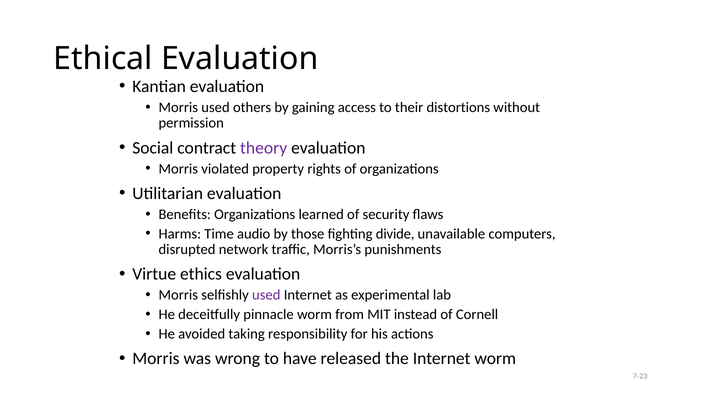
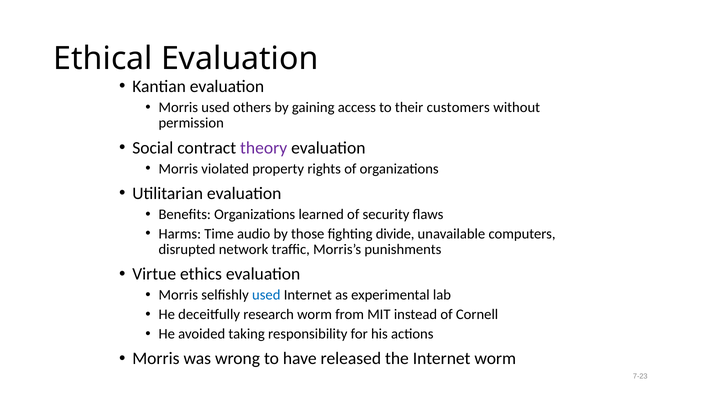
distortions: distortions -> customers
used at (266, 295) colour: purple -> blue
pinnacle: pinnacle -> research
